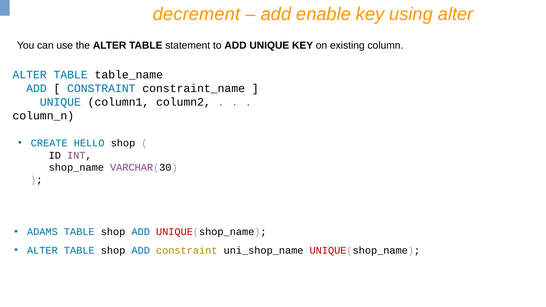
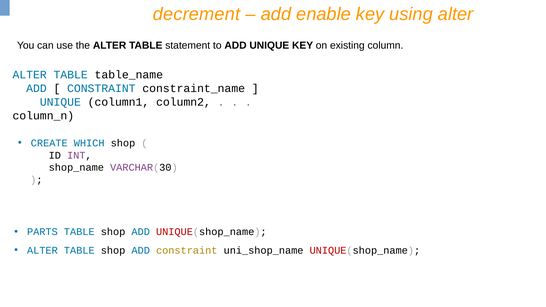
HELLO: HELLO -> WHICH
ADAMS: ADAMS -> PARTS
